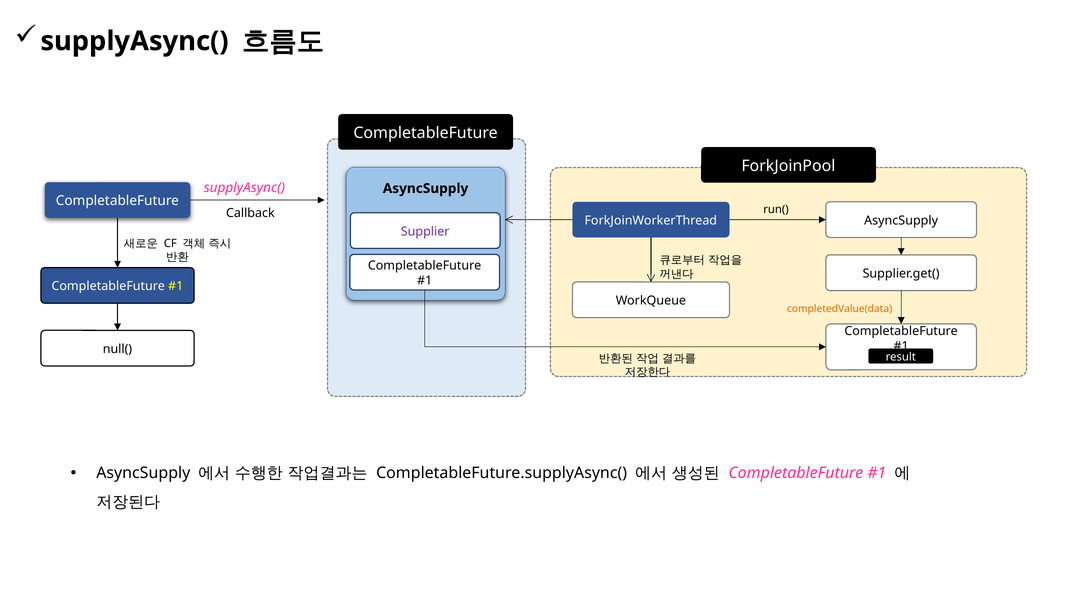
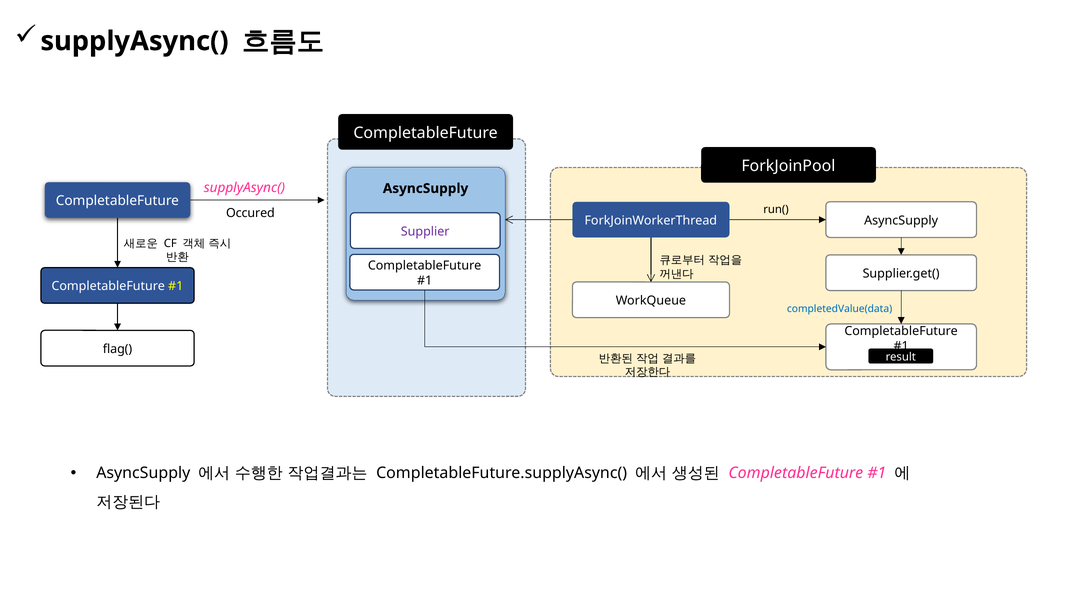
Callback: Callback -> Occured
completedValue(data colour: orange -> blue
null(: null( -> flag(
